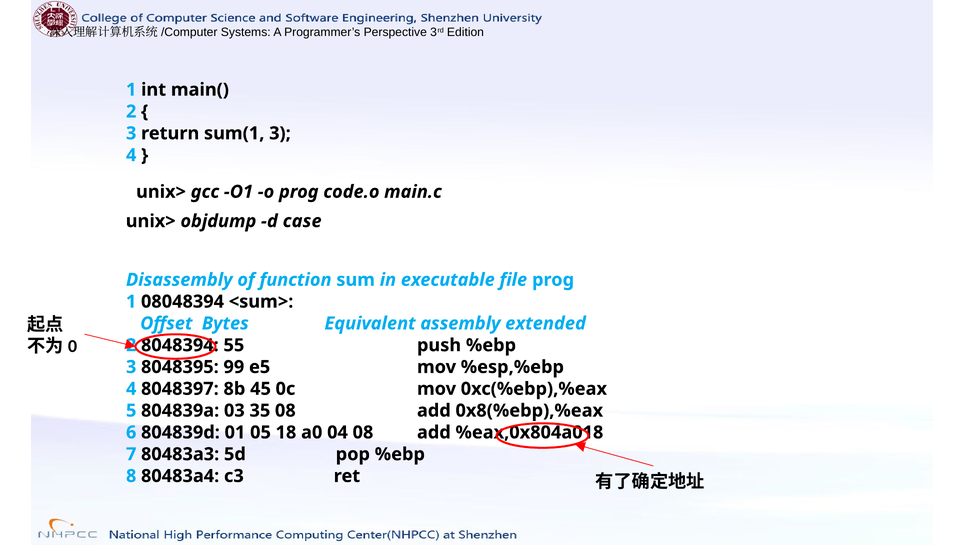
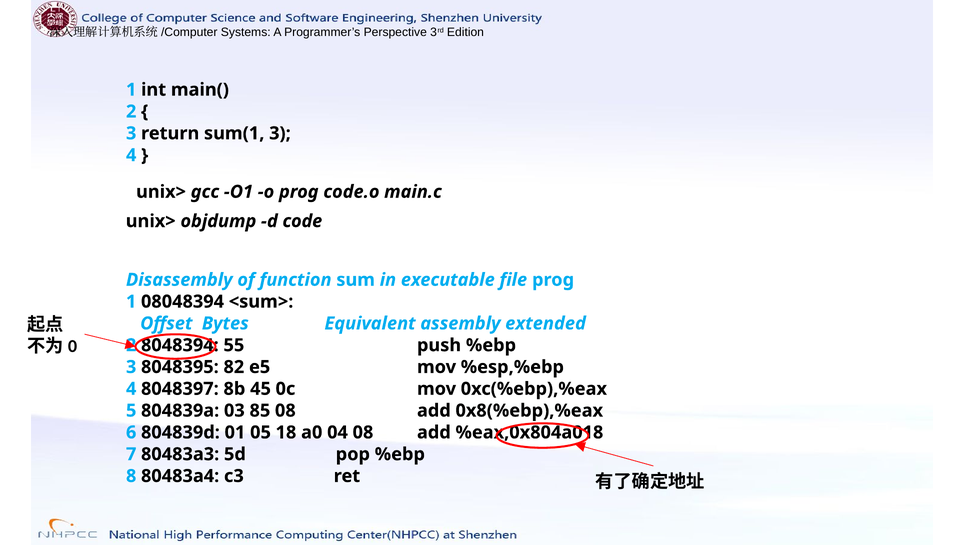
case: case -> code
99: 99 -> 82
35: 35 -> 85
